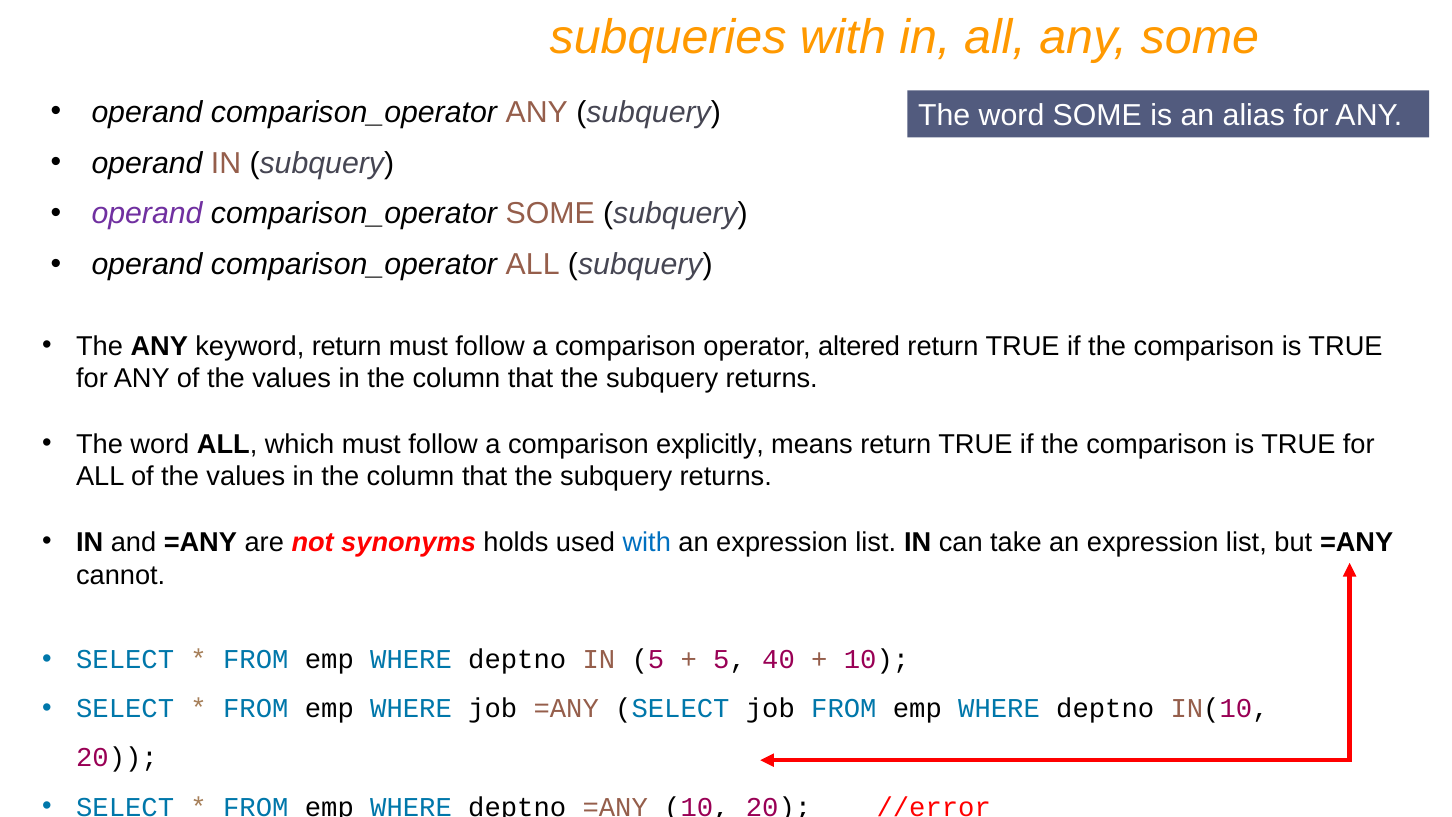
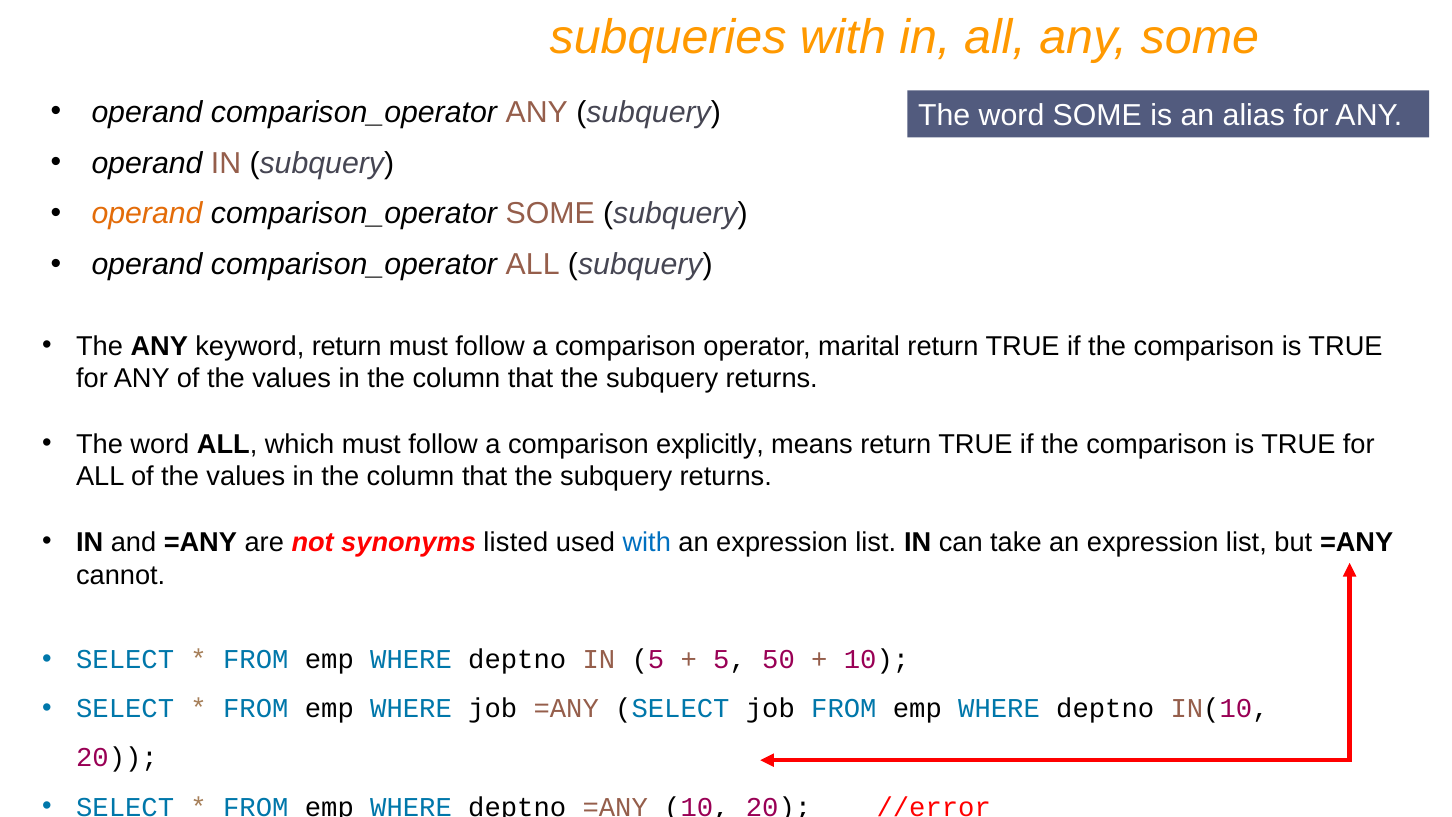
operand at (147, 214) colour: purple -> orange
altered: altered -> marital
holds: holds -> listed
40: 40 -> 50
